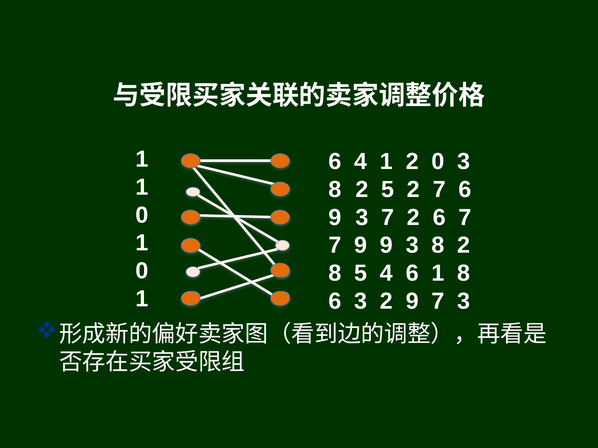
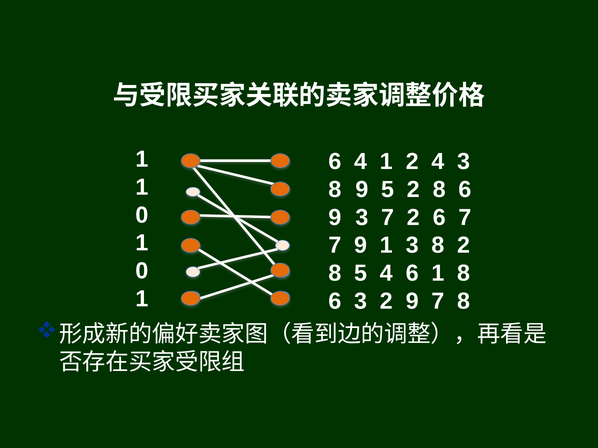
2 0: 0 -> 4
2 at (362, 190): 2 -> 9
5 2 7: 7 -> 8
9 9: 9 -> 1
7 3: 3 -> 8
